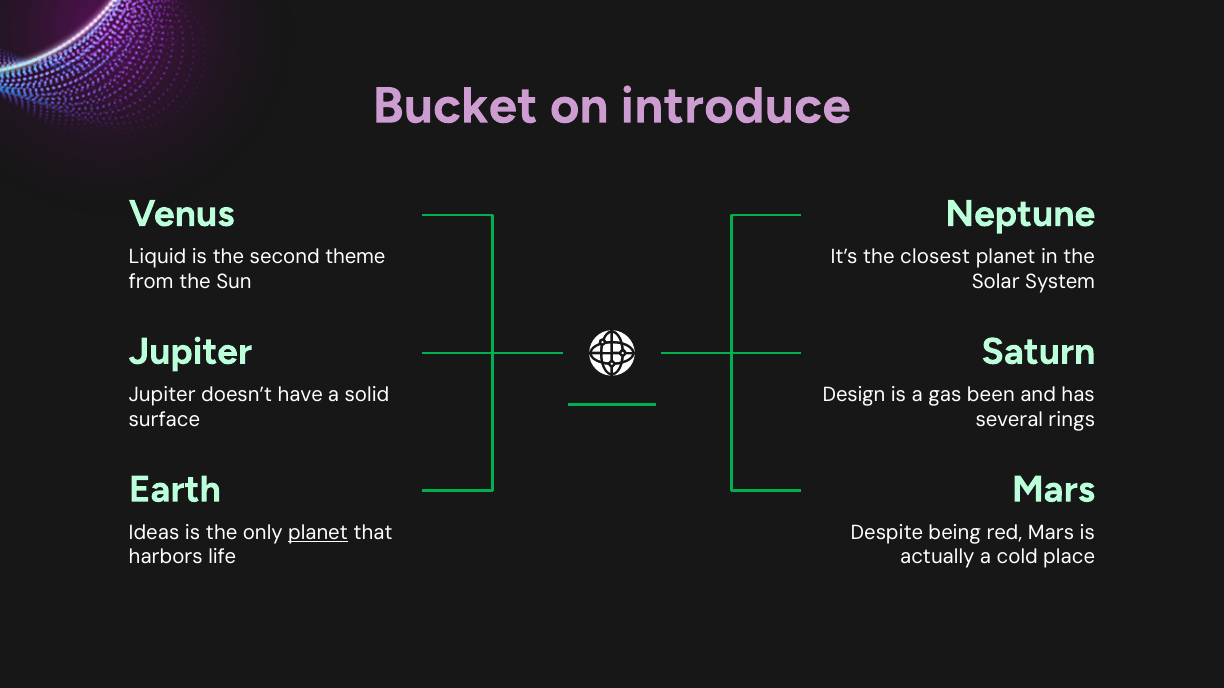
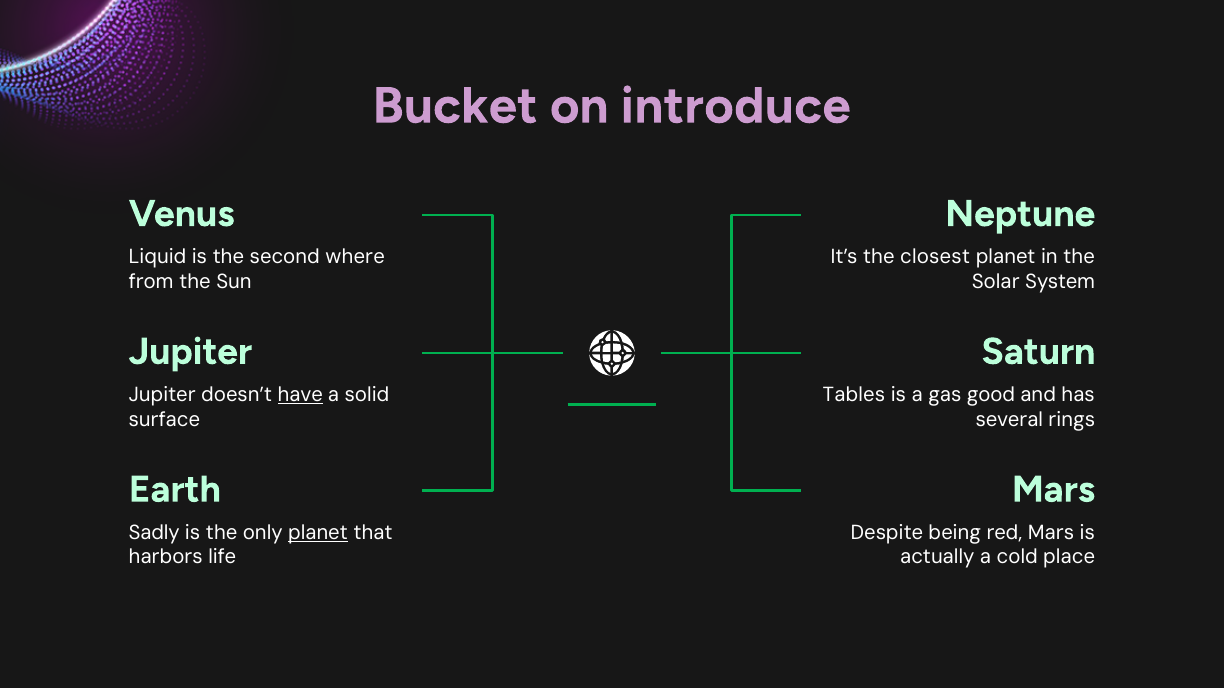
theme: theme -> where
have underline: none -> present
Design: Design -> Tables
been: been -> good
Ideas: Ideas -> Sadly
